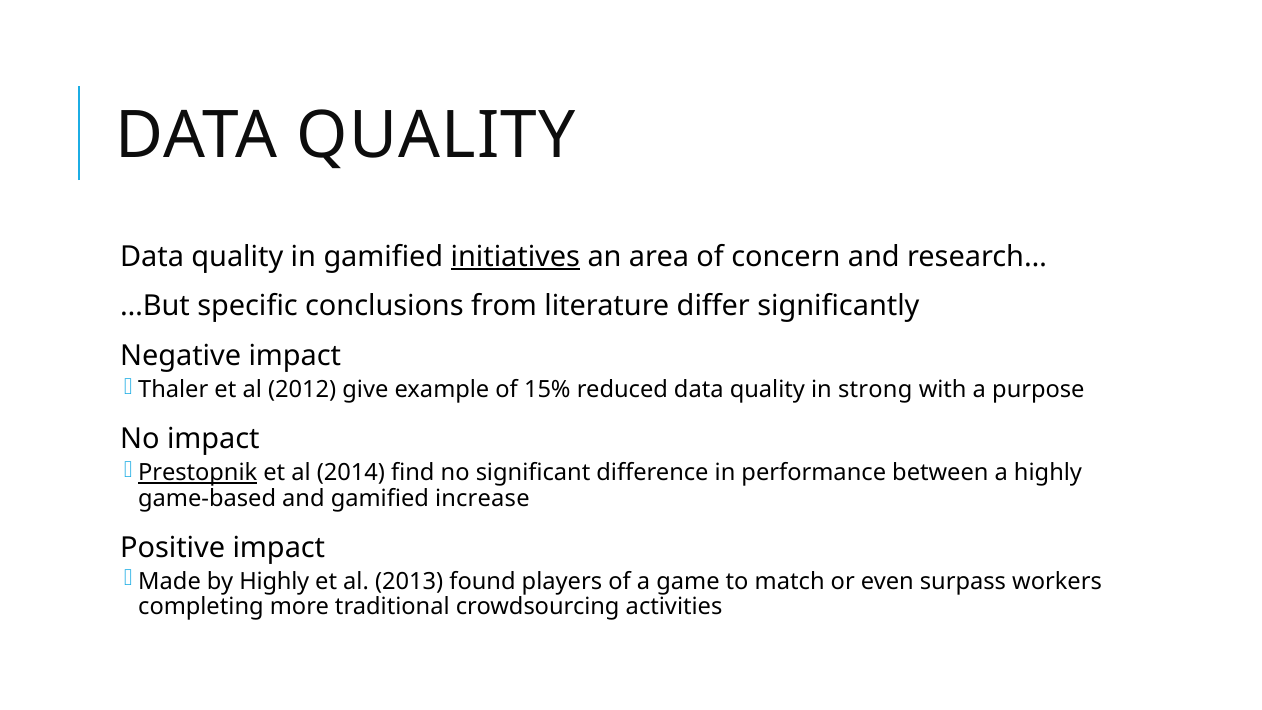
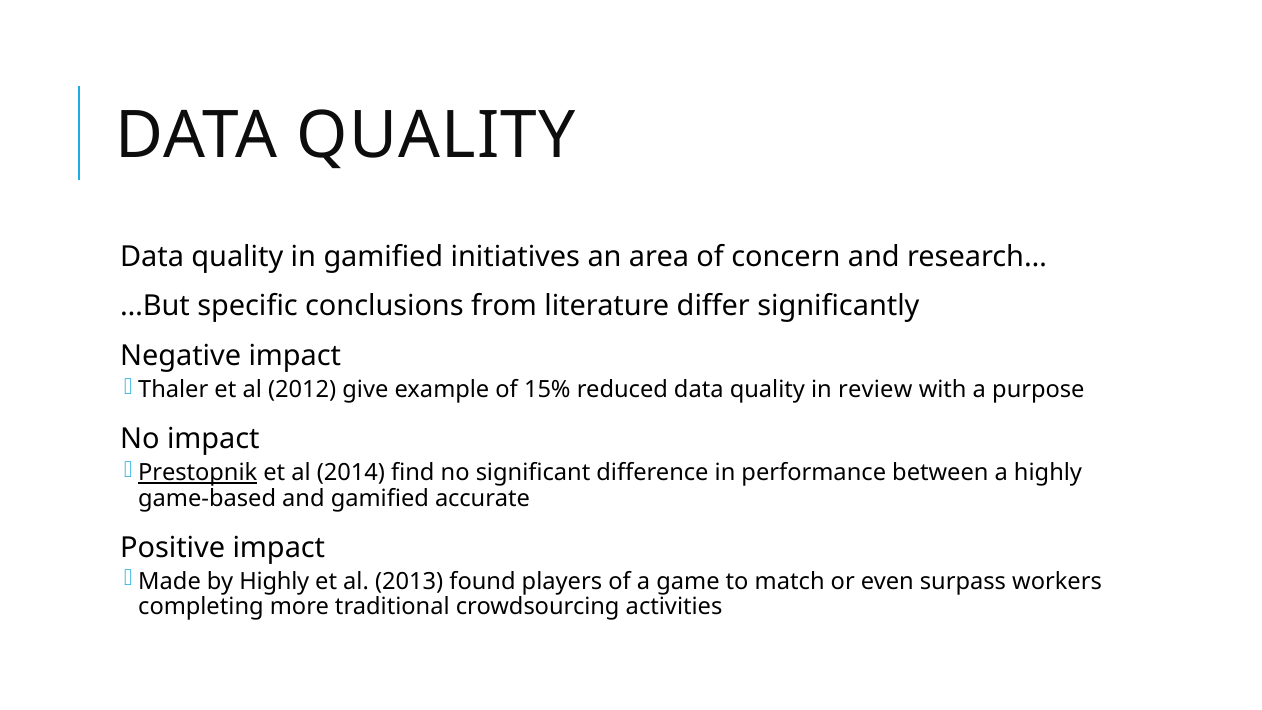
initiatives underline: present -> none
strong: strong -> review
increase: increase -> accurate
